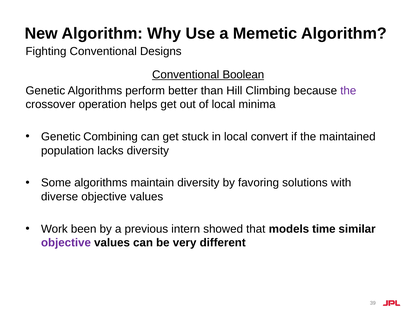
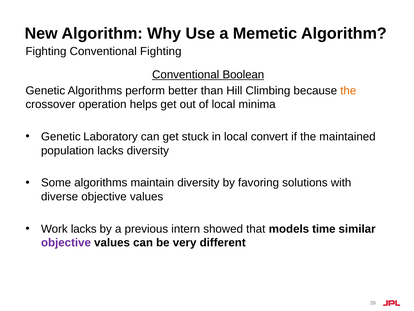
Conventional Designs: Designs -> Fighting
the at (348, 91) colour: purple -> orange
Combining: Combining -> Laboratory
Work been: been -> lacks
